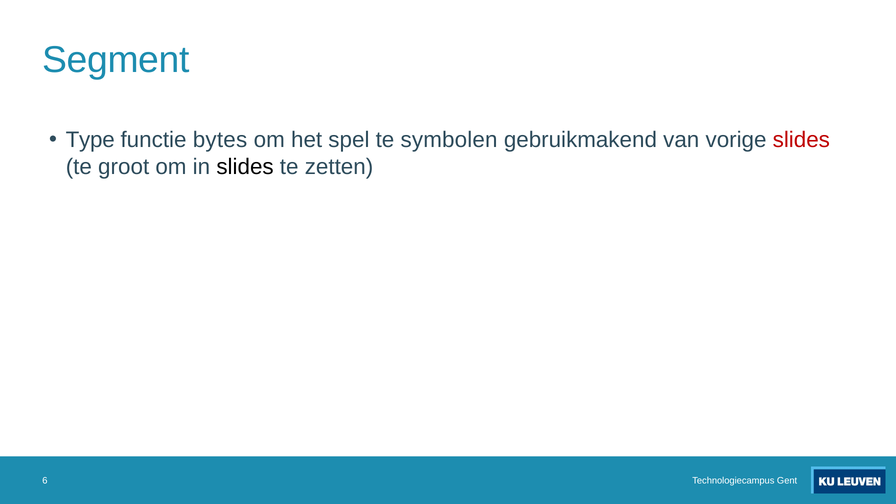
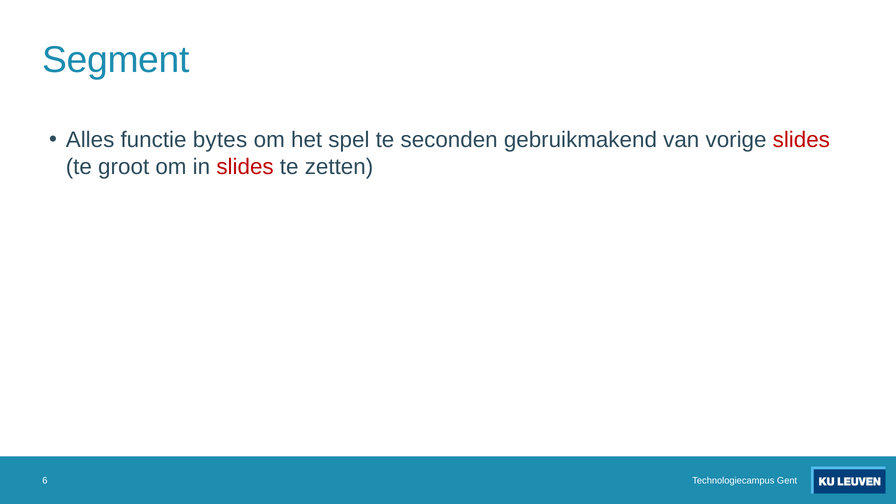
Type: Type -> Alles
symbolen: symbolen -> seconden
slides at (245, 167) colour: black -> red
